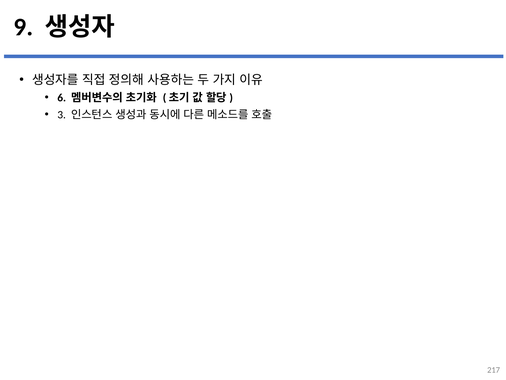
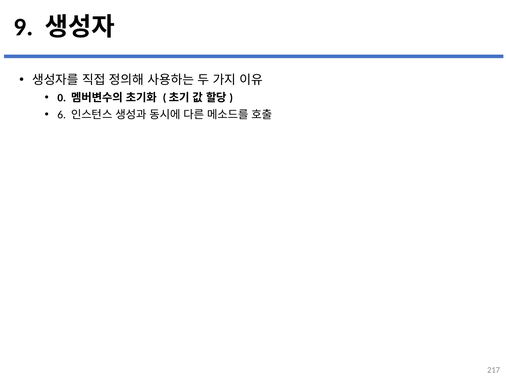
6: 6 -> 0
3: 3 -> 6
